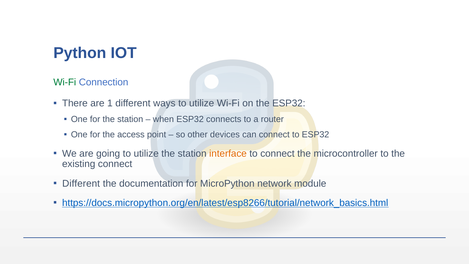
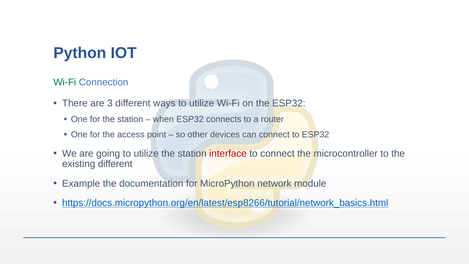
1: 1 -> 3
interface colour: orange -> red
existing connect: connect -> different
Different at (81, 183): Different -> Example
